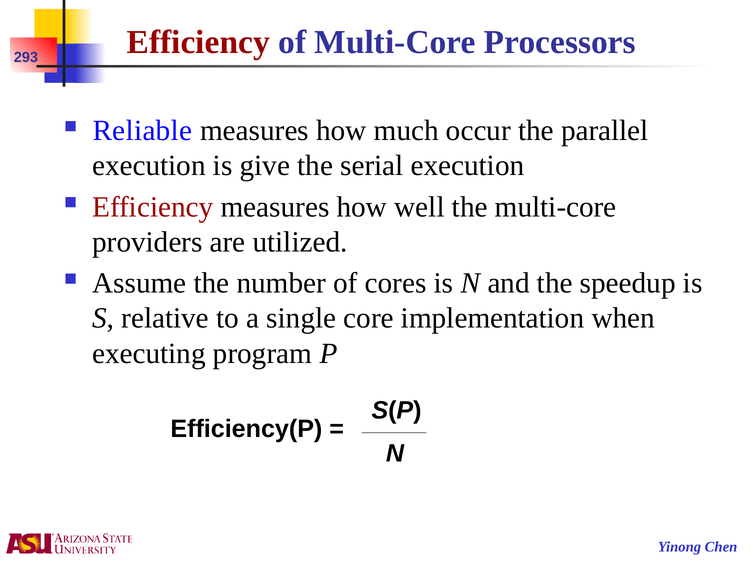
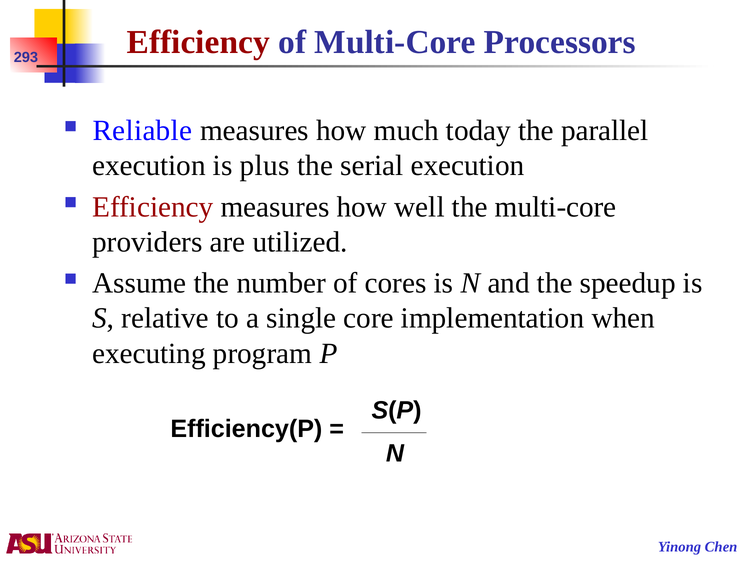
occur: occur -> today
give: give -> plus
